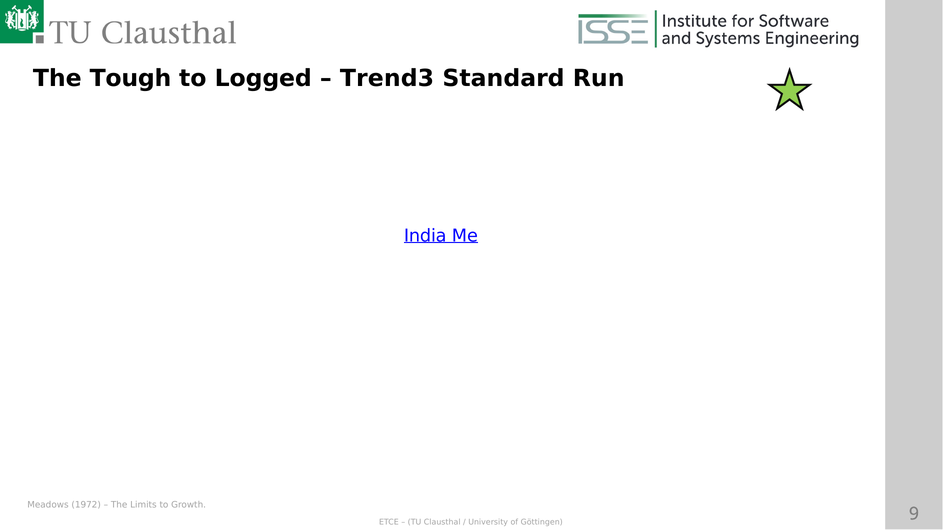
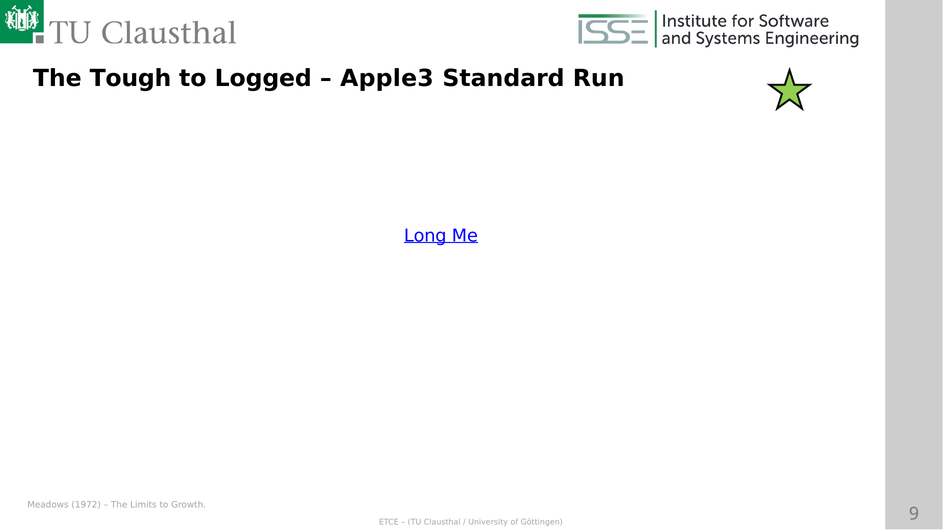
Trend3: Trend3 -> Apple3
India: India -> Long
